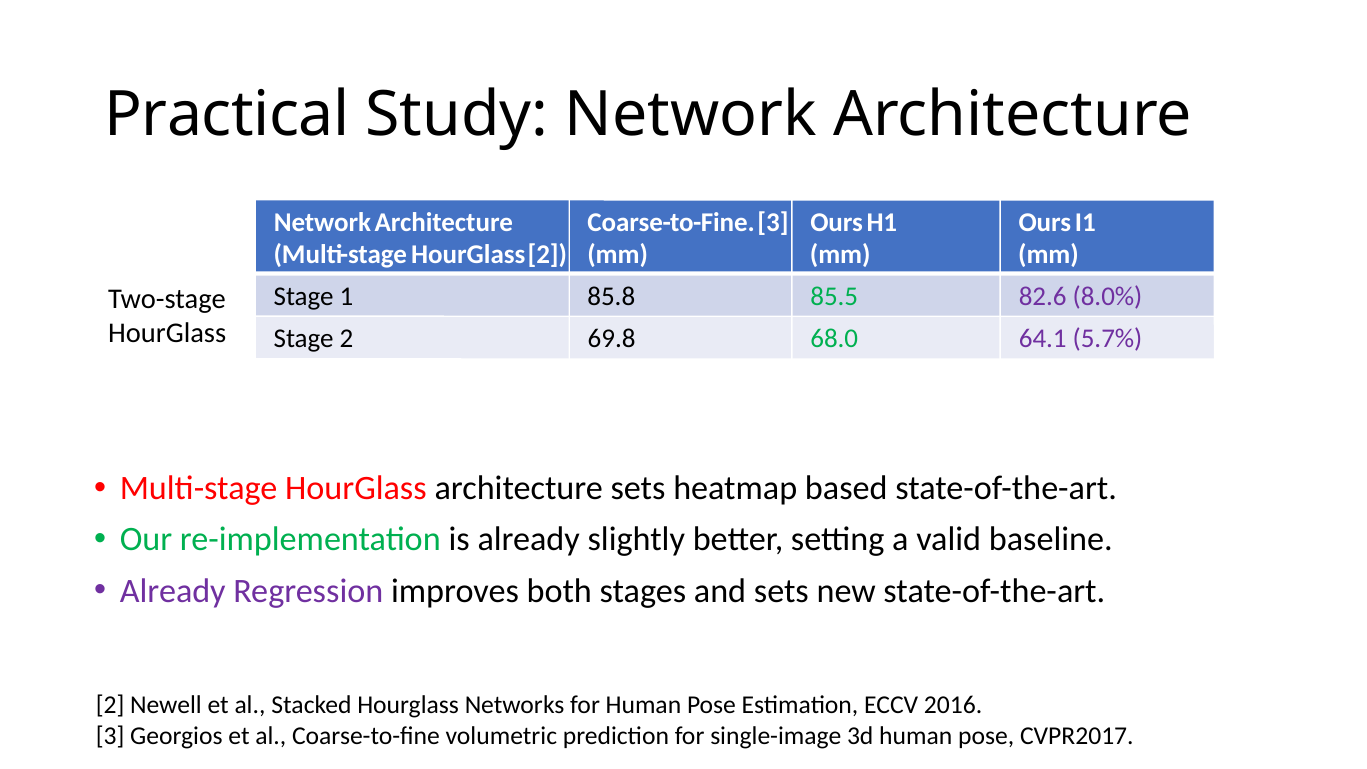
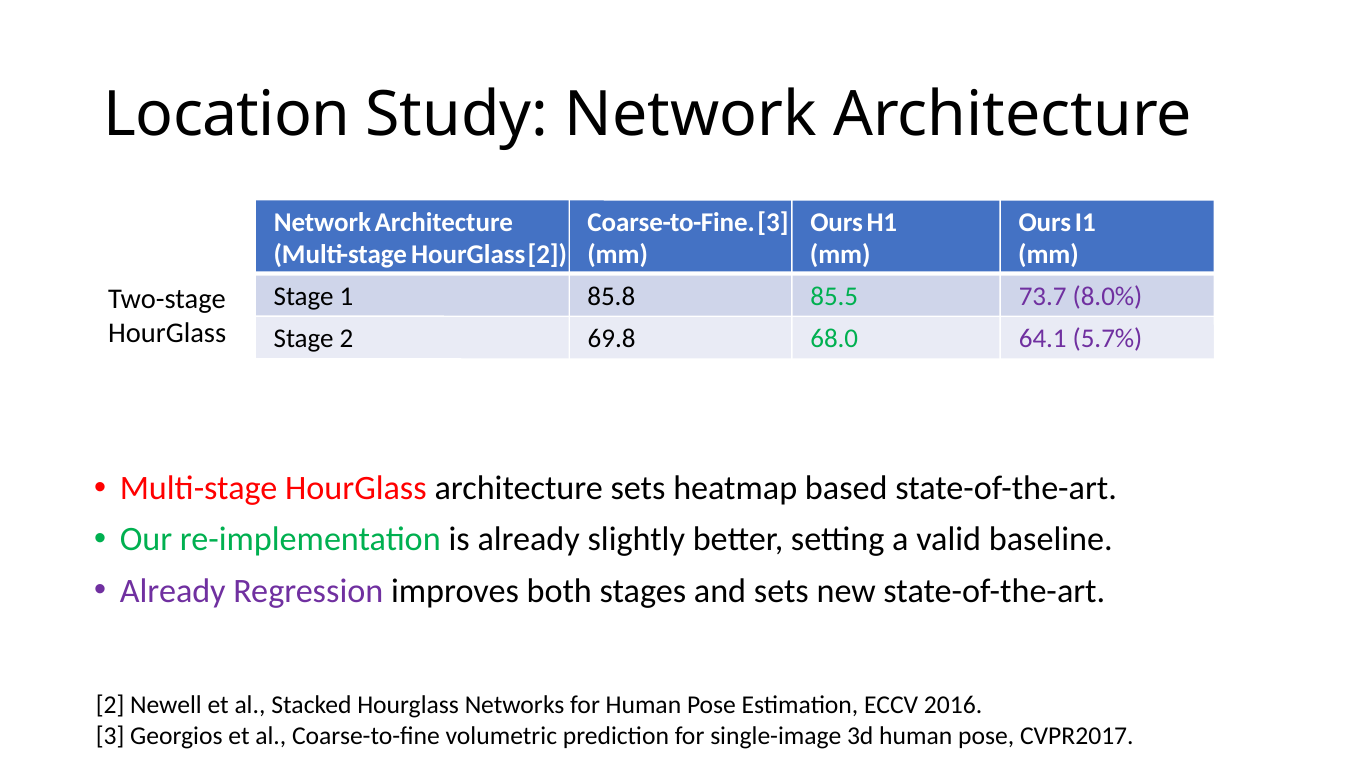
Practical: Practical -> Location
82.6: 82.6 -> 73.7
